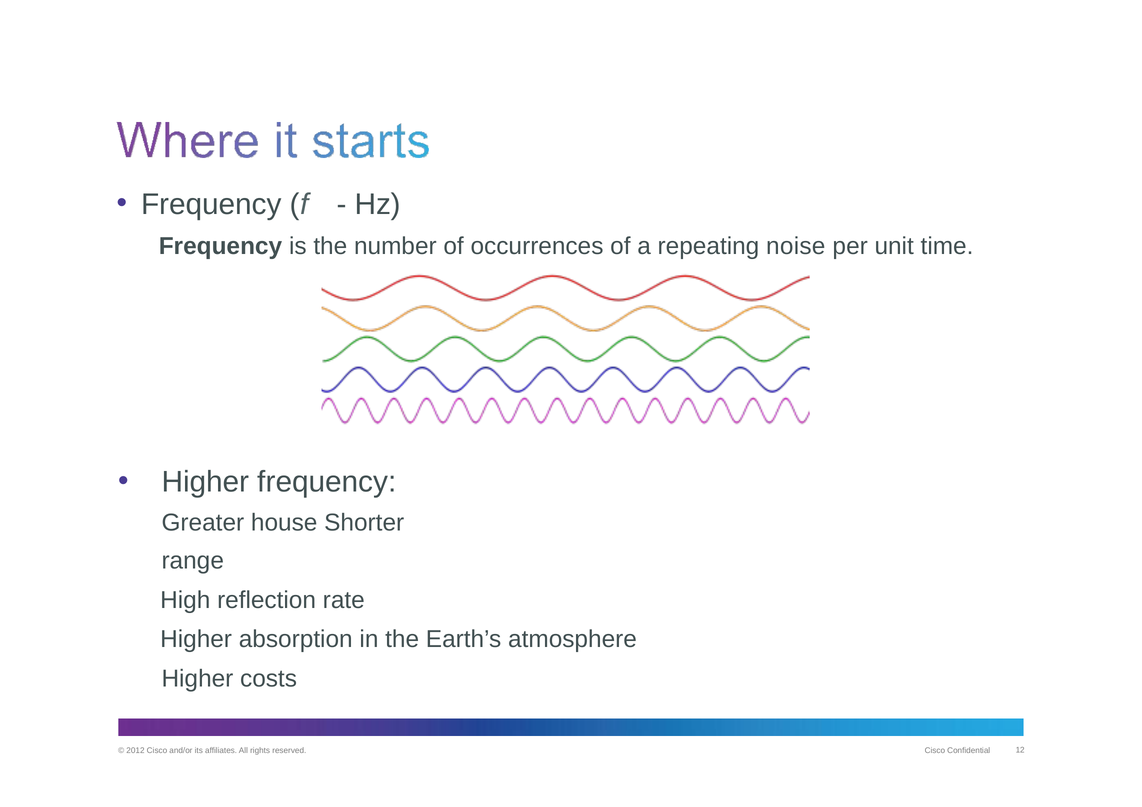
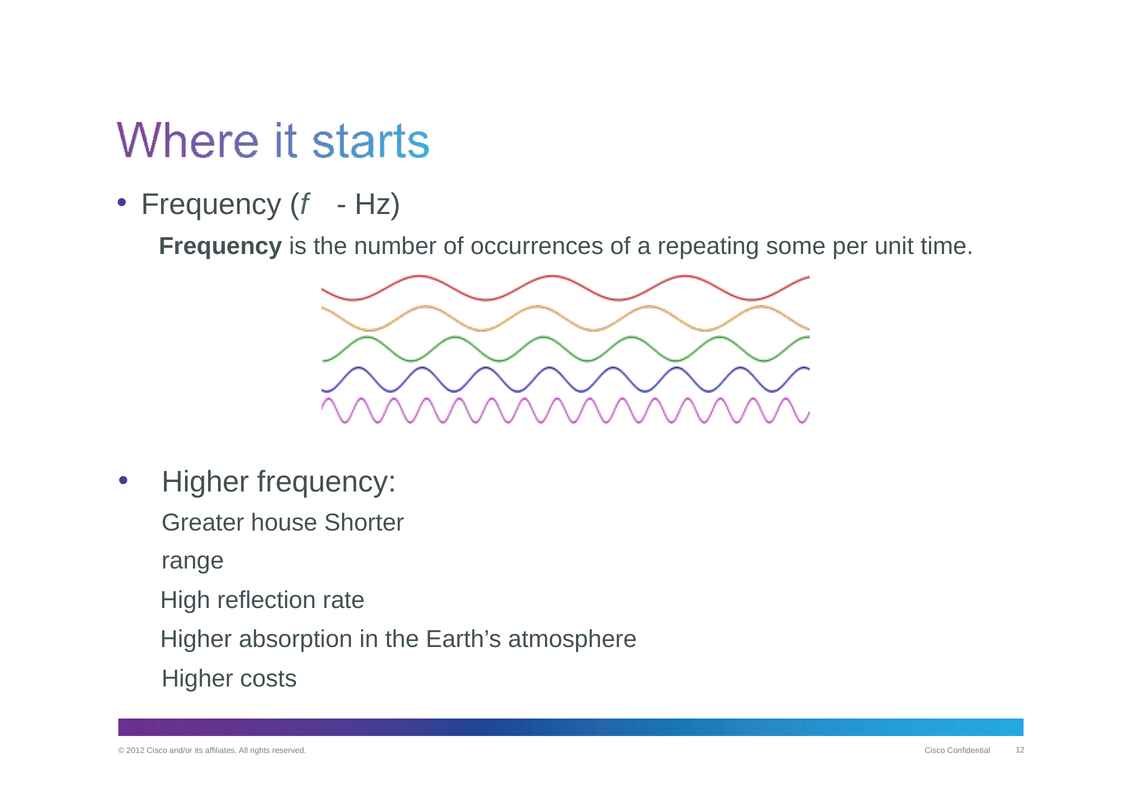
noise: noise -> some
